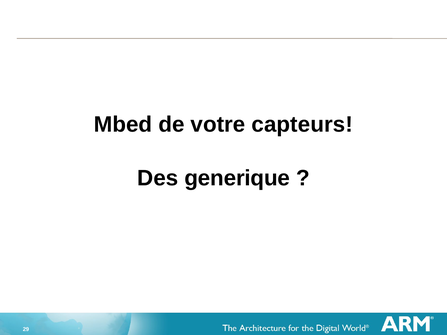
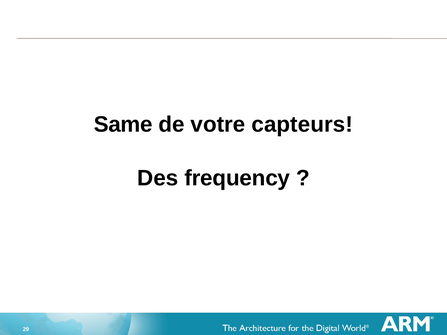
Mbed: Mbed -> Same
generique: generique -> frequency
